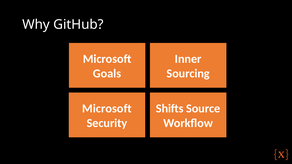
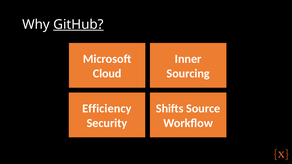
GitHub underline: none -> present
Goals: Goals -> Cloud
Microsoft at (107, 109): Microsoft -> Efficiency
